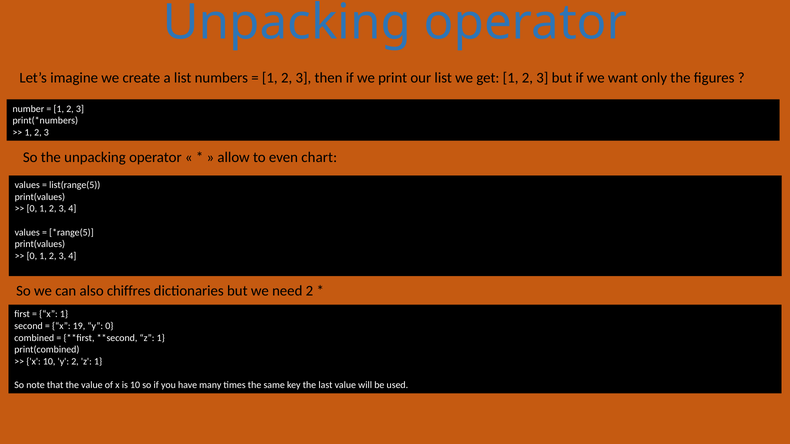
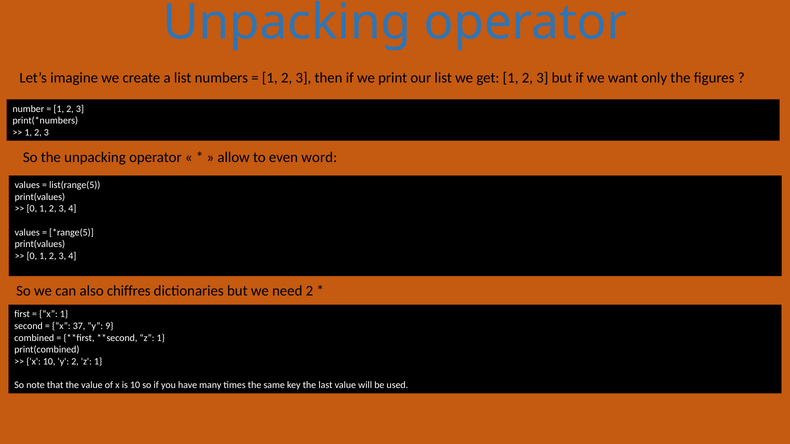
chart: chart -> word
19: 19 -> 37
y 0: 0 -> 9
